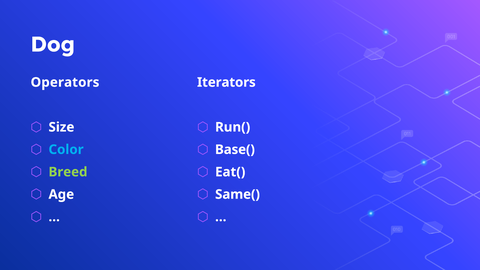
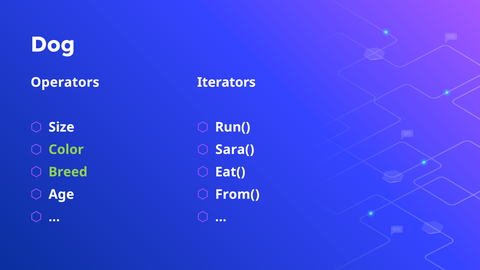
Color colour: light blue -> light green
Base(: Base( -> Sara(
Same(: Same( -> From(
